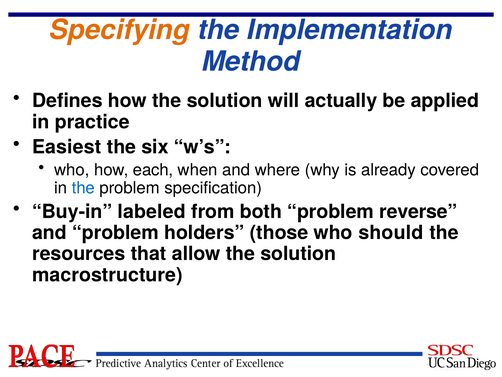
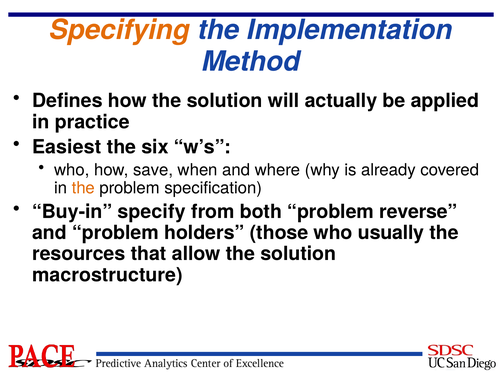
each: each -> save
the at (83, 188) colour: blue -> orange
labeled: labeled -> specify
should: should -> usually
